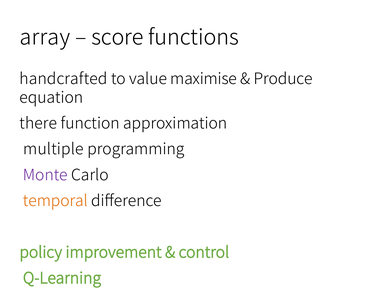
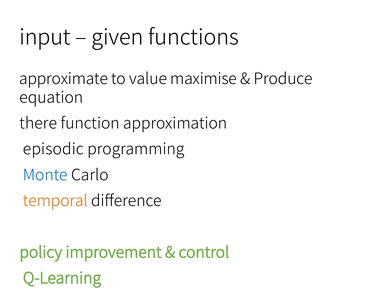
array: array -> input
score: score -> given
handcrafted: handcrafted -> approximate
multiple: multiple -> episodic
Monte colour: purple -> blue
